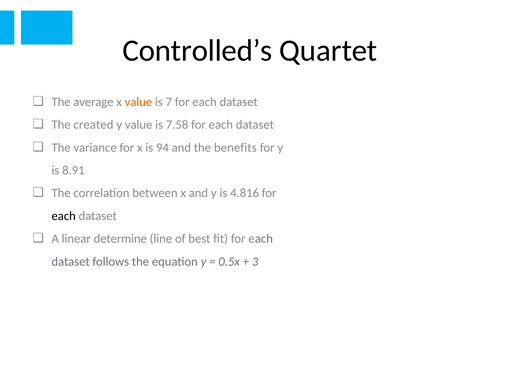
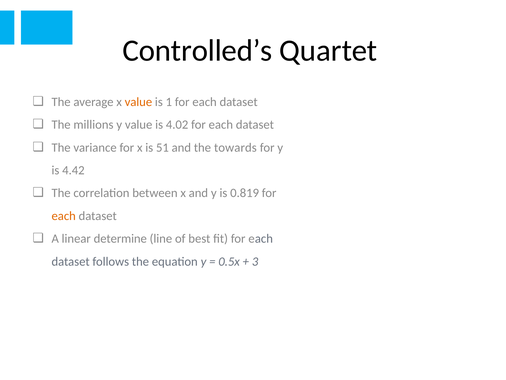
7: 7 -> 1
created: created -> millions
7.58: 7.58 -> 4.02
94: 94 -> 51
benefits: benefits -> towards
8.91: 8.91 -> 4.42
4.816: 4.816 -> 0.819
each at (64, 216) colour: black -> orange
